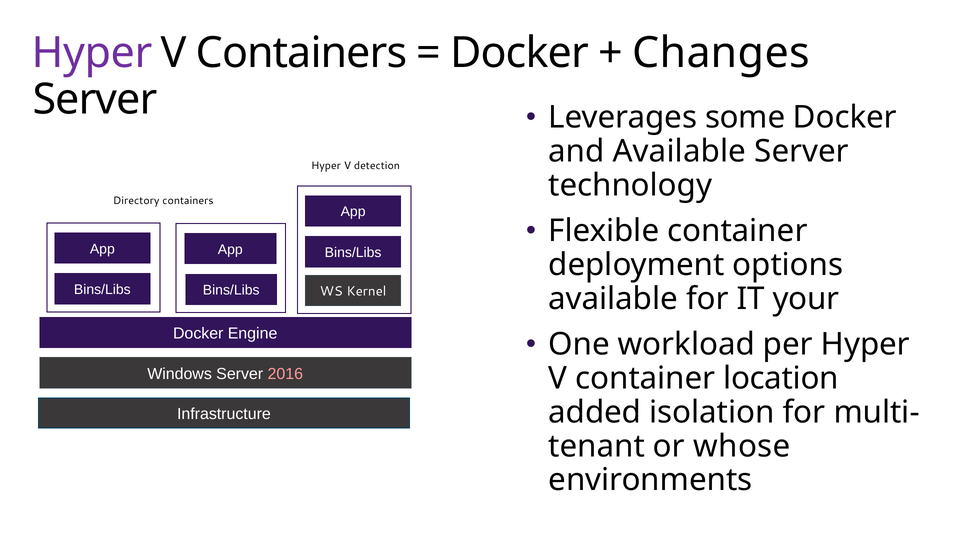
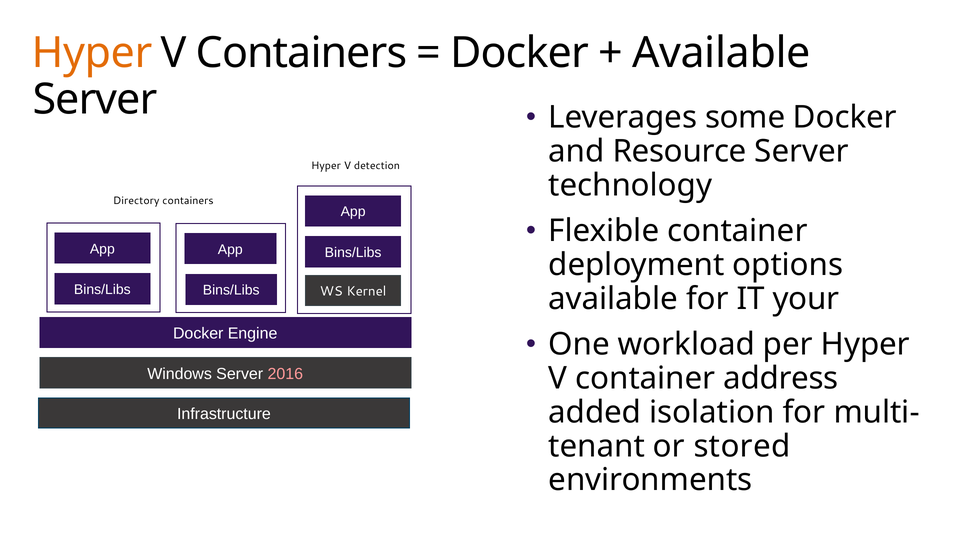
Hyper at (92, 53) colour: purple -> orange
Changes at (721, 53): Changes -> Available
and Available: Available -> Resource
location: location -> address
whose: whose -> stored
